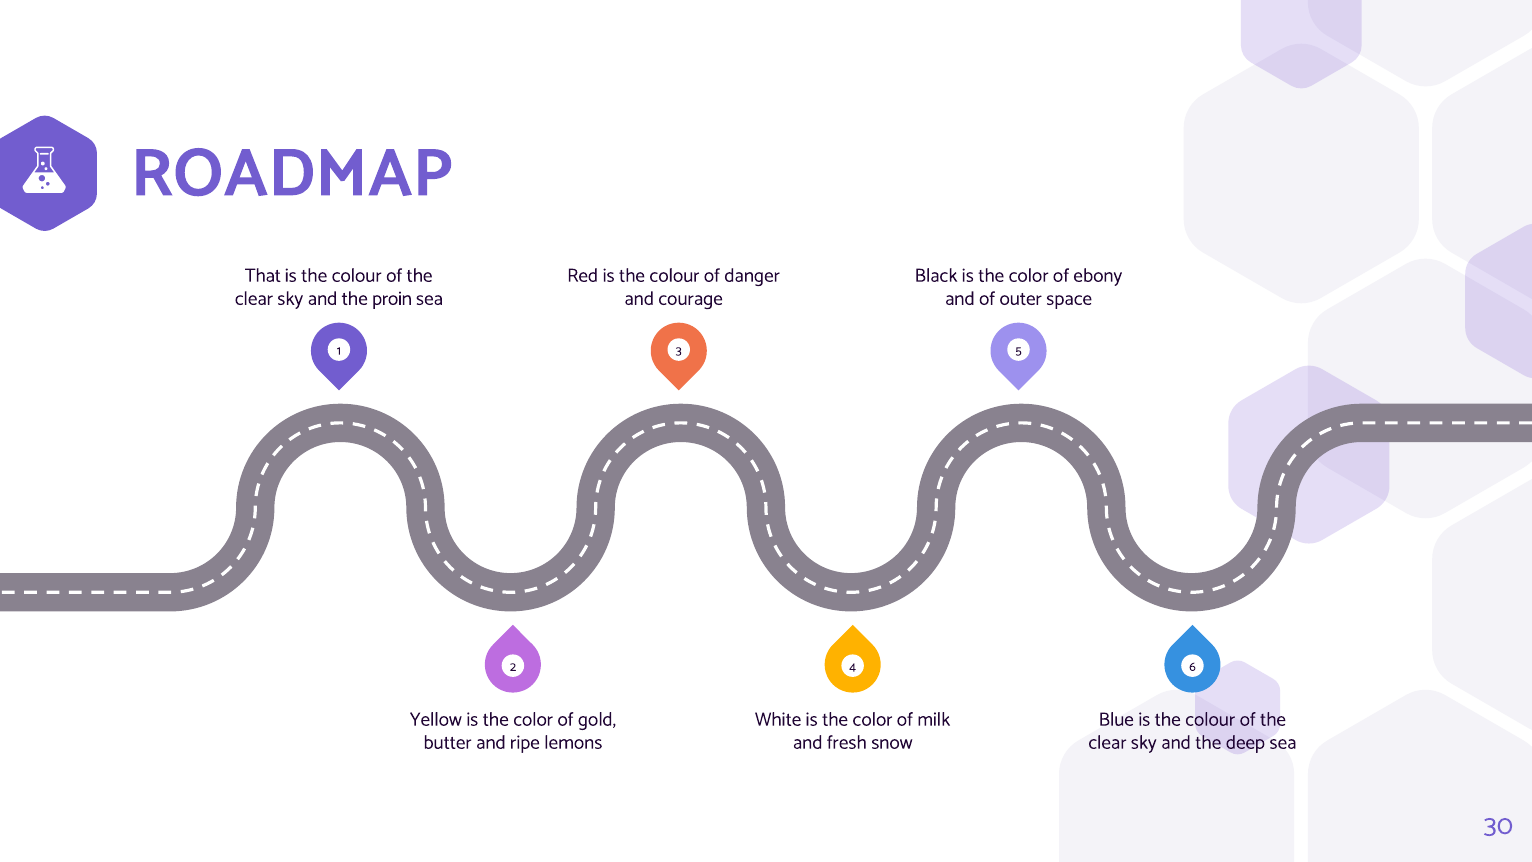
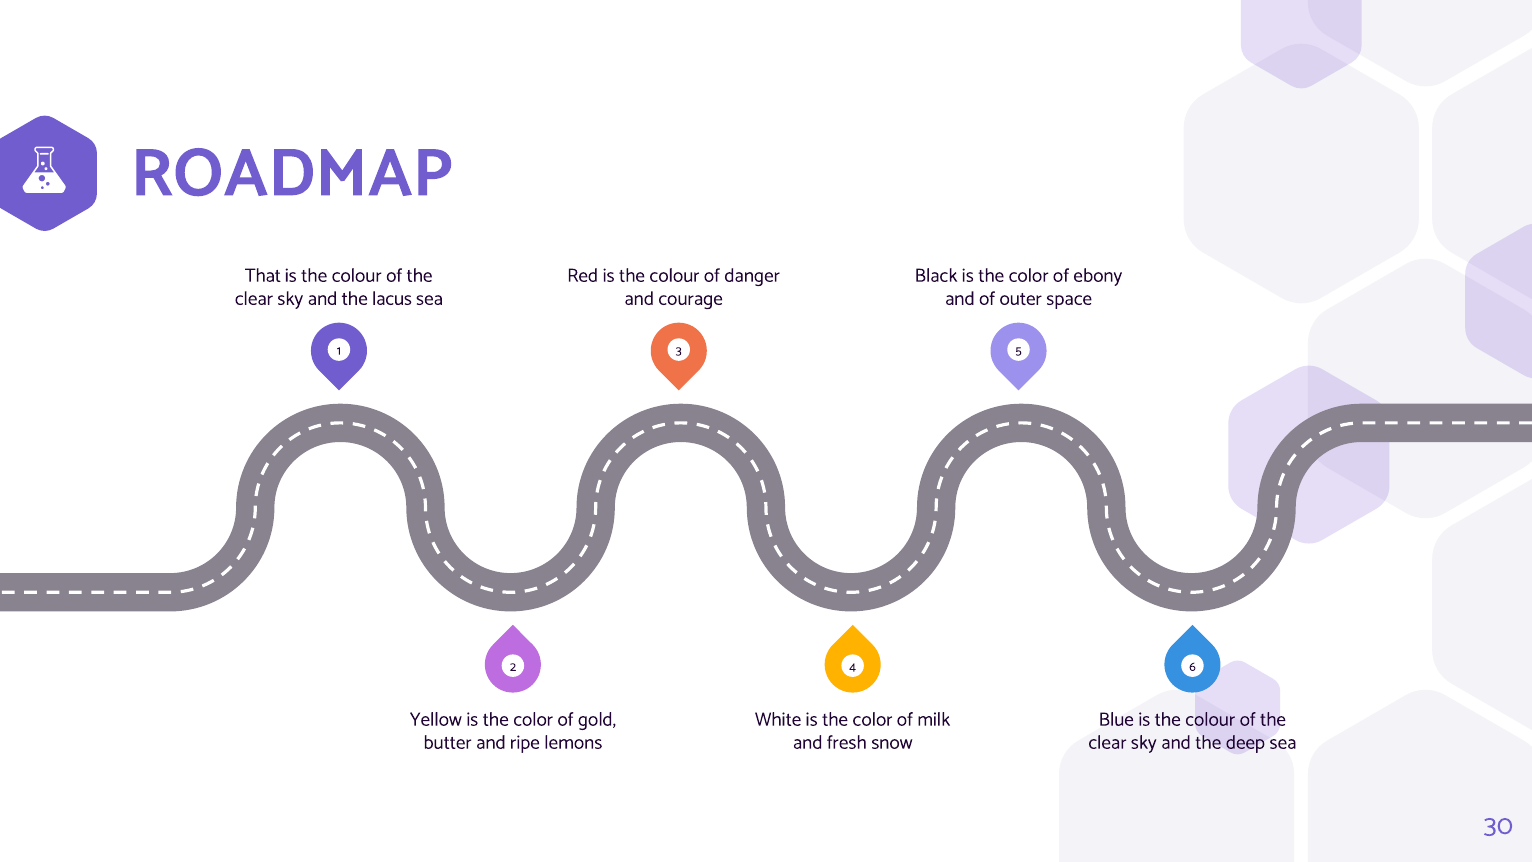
proin: proin -> lacus
